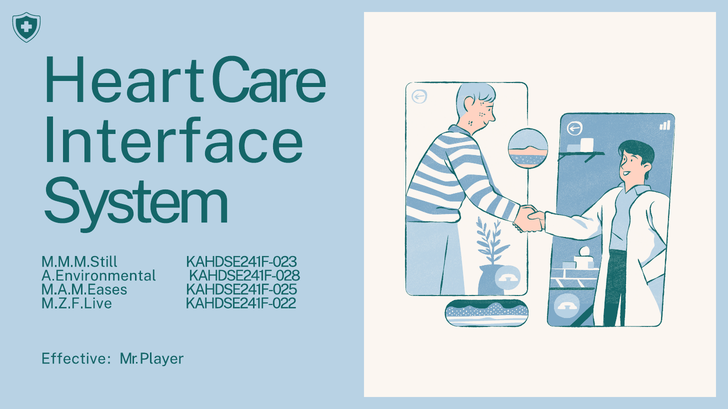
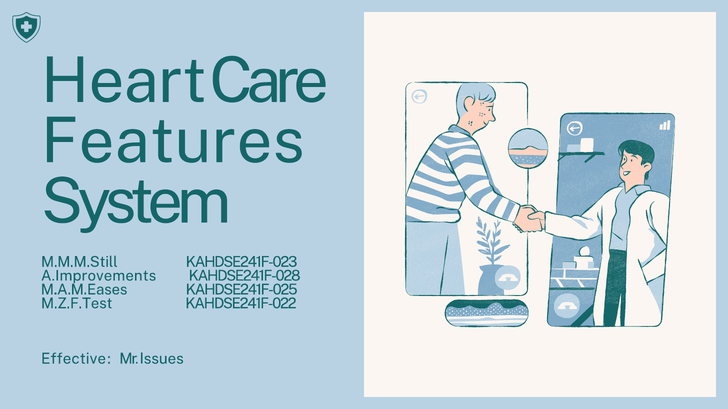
Interface: Interface -> Features
A.Environmental: A.Environmental -> A.Improvements
M.Z.F.Live: M.Z.F.Live -> M.Z.F.Test
Player: Player -> Issues
